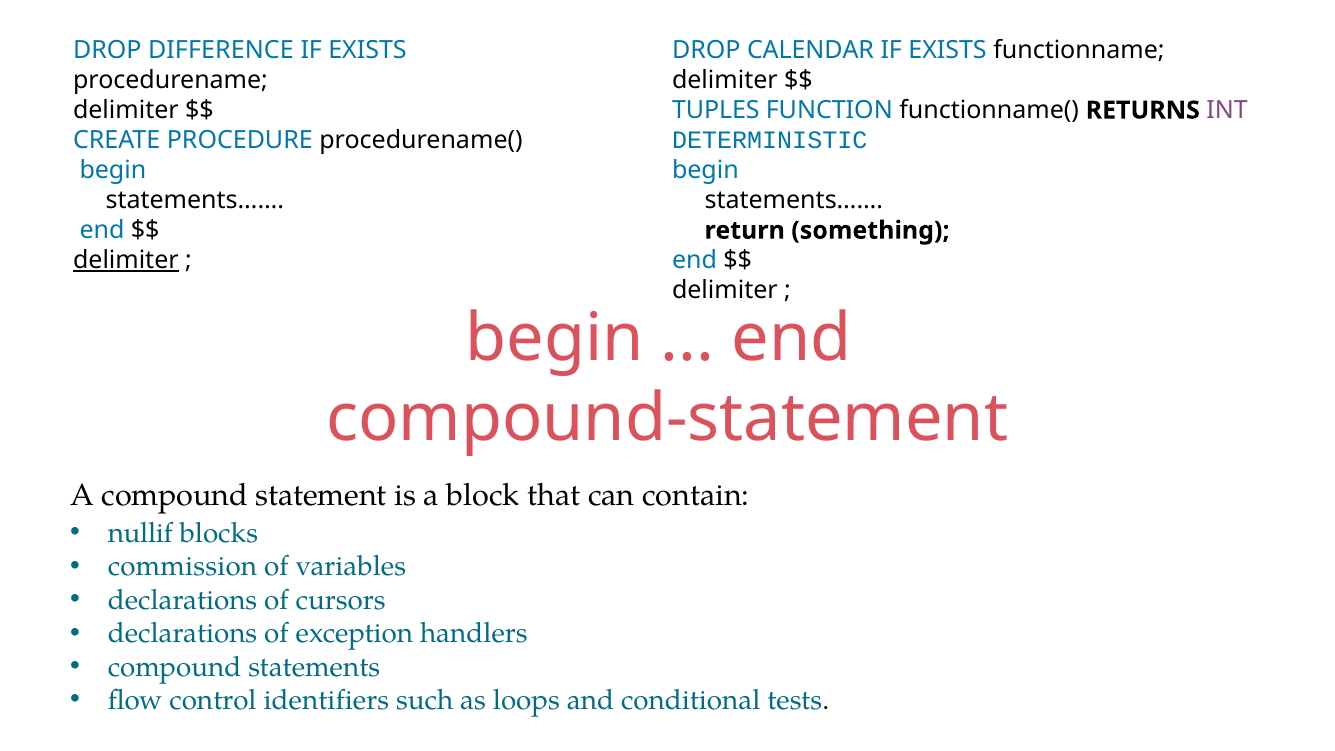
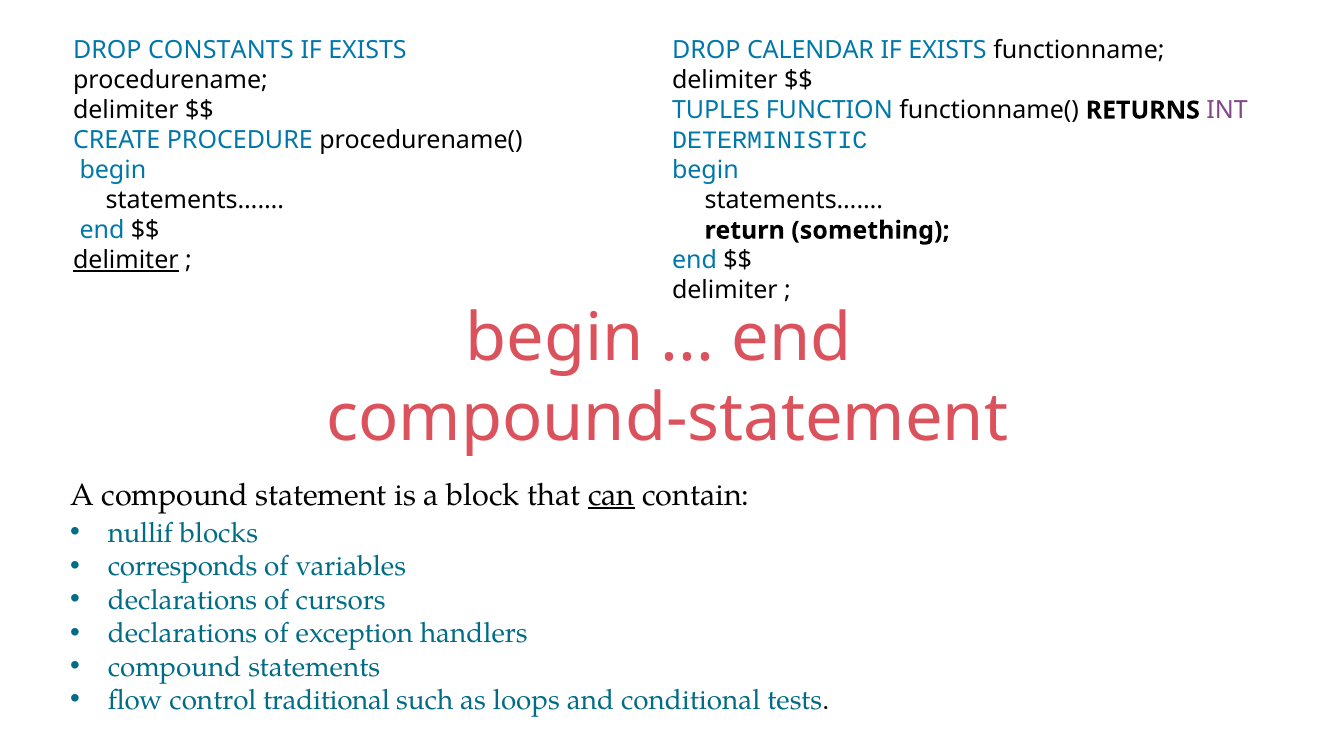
DIFFERENCE: DIFFERENCE -> CONSTANTS
can underline: none -> present
commission: commission -> corresponds
identifiers: identifiers -> traditional
